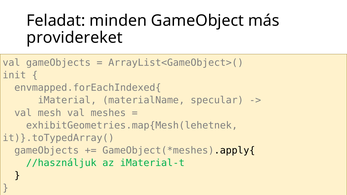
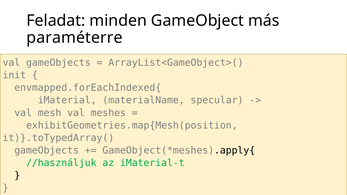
providereket: providereket -> paraméterre
exhibitGeometries.map{Mesh(lehetnek: exhibitGeometries.map{Mesh(lehetnek -> exhibitGeometries.map{Mesh(position
